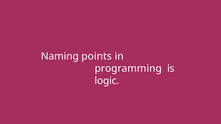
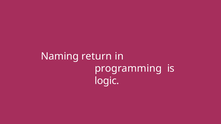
points: points -> return
